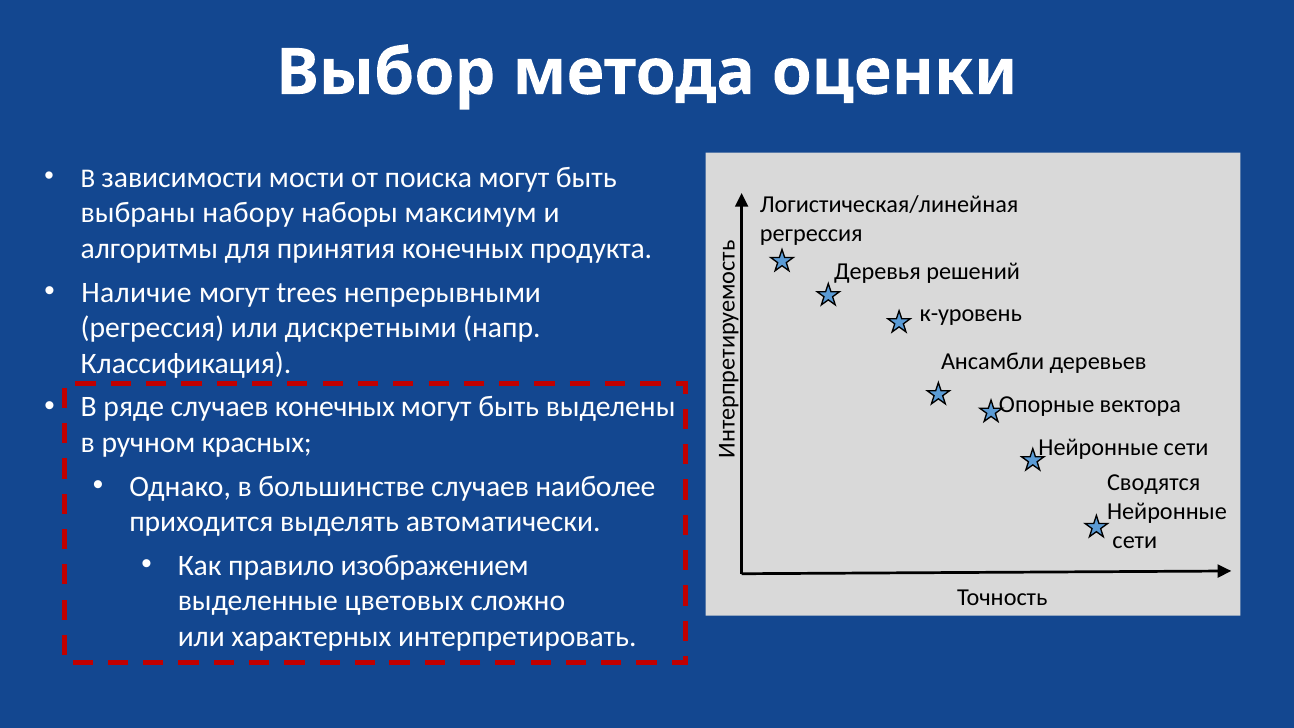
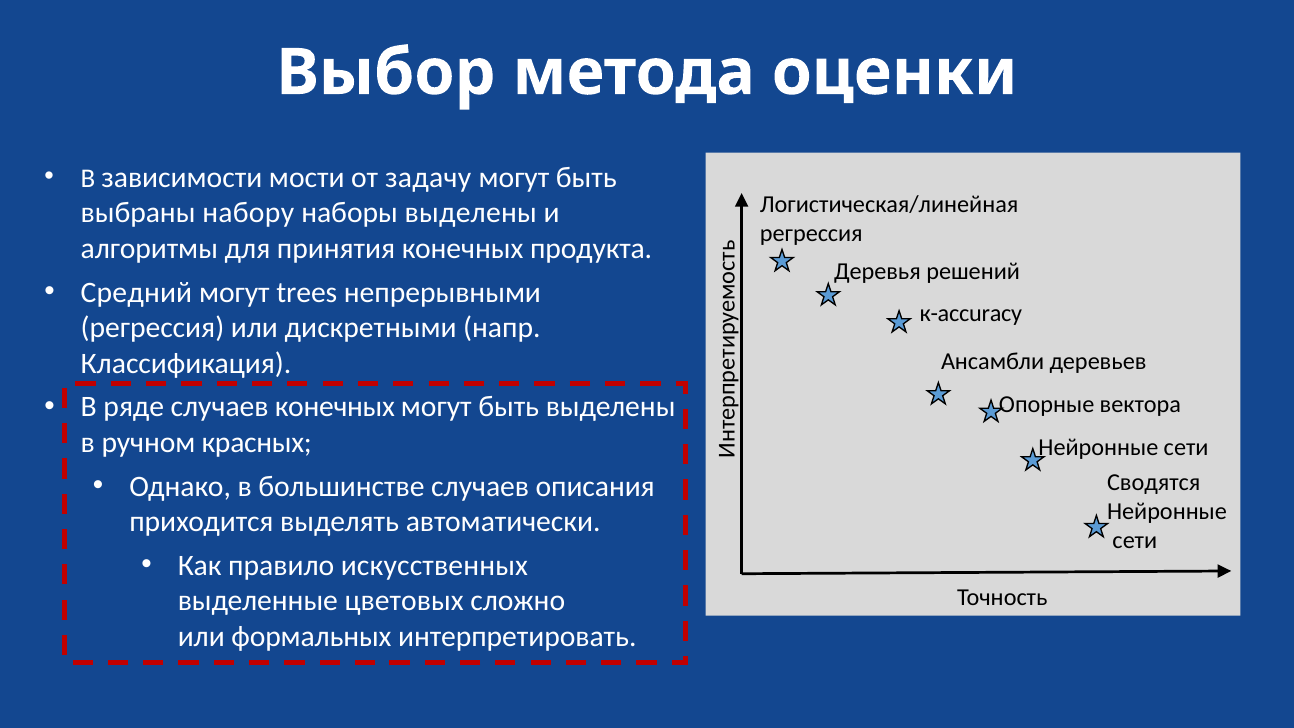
поиска: поиска -> задачу
наборы максимум: максимум -> выделены
Наличие: Наличие -> Средний
к-уровень: к-уровень -> к-accuracy
наиболее: наиболее -> описания
изображением: изображением -> искусственных
характерных: характерных -> формальных
